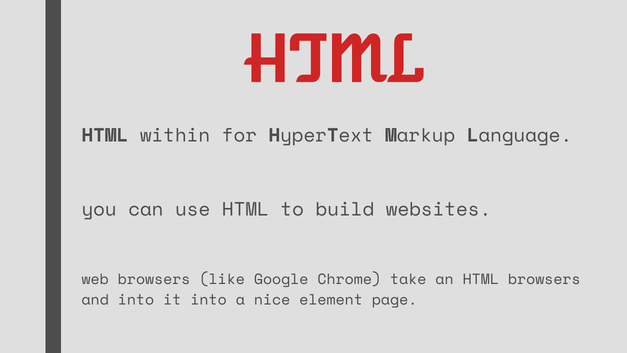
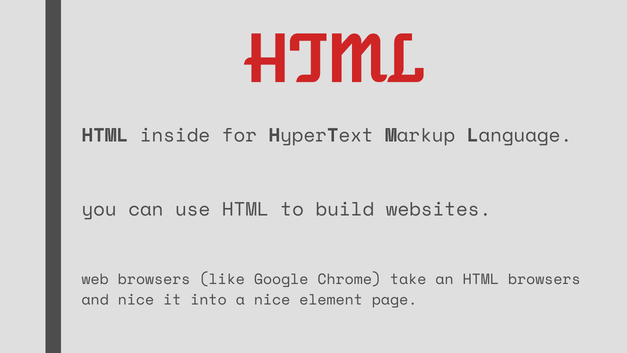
within: within -> inside
and into: into -> nice
